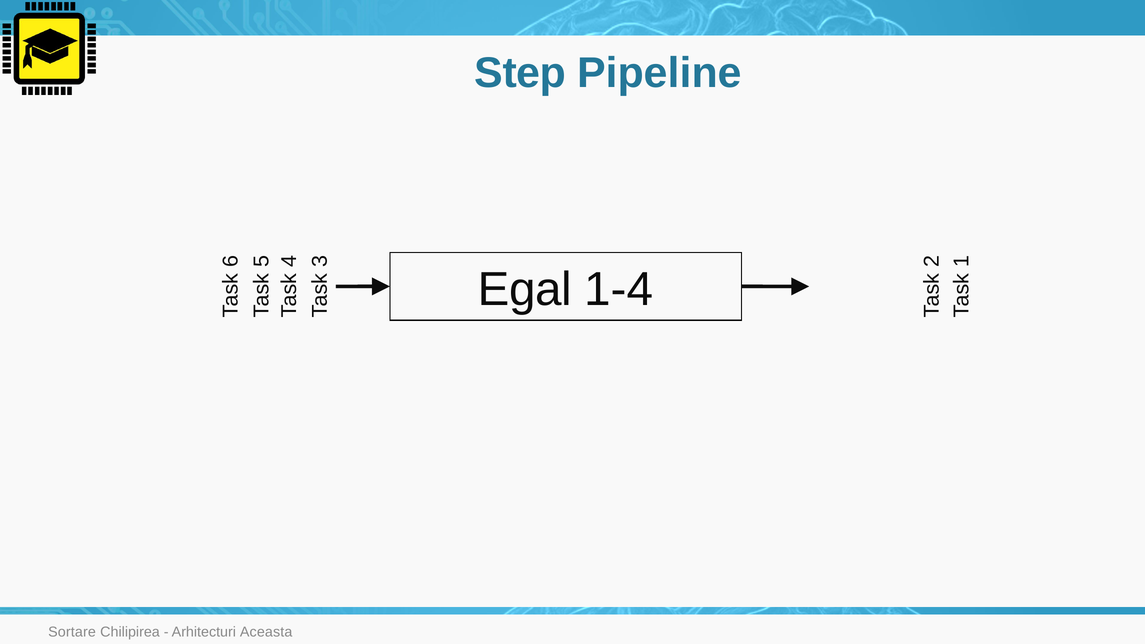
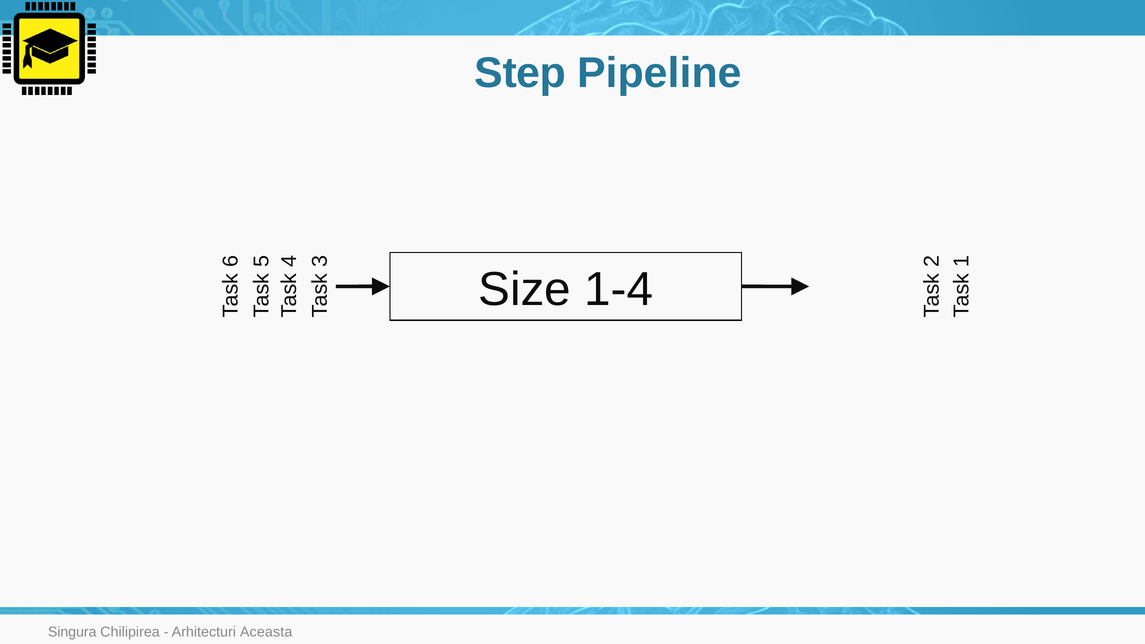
Egal: Egal -> Size
Sortare: Sortare -> Singura
